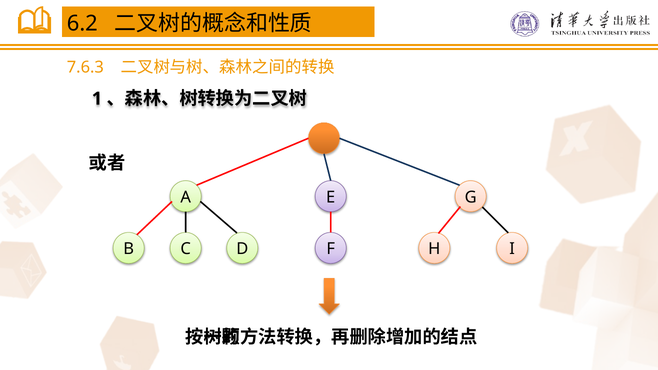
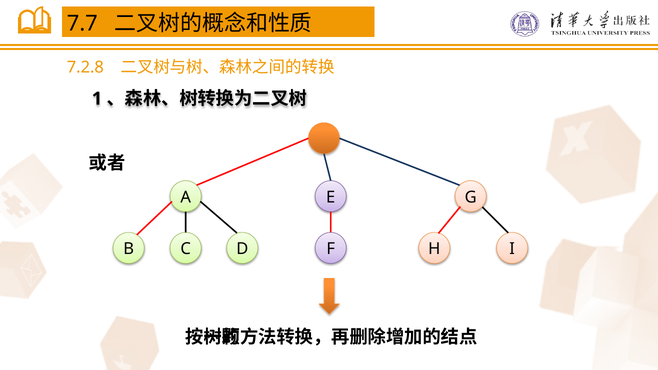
6.2: 6.2 -> 7.7
7.6.3: 7.6.3 -> 7.2.8
